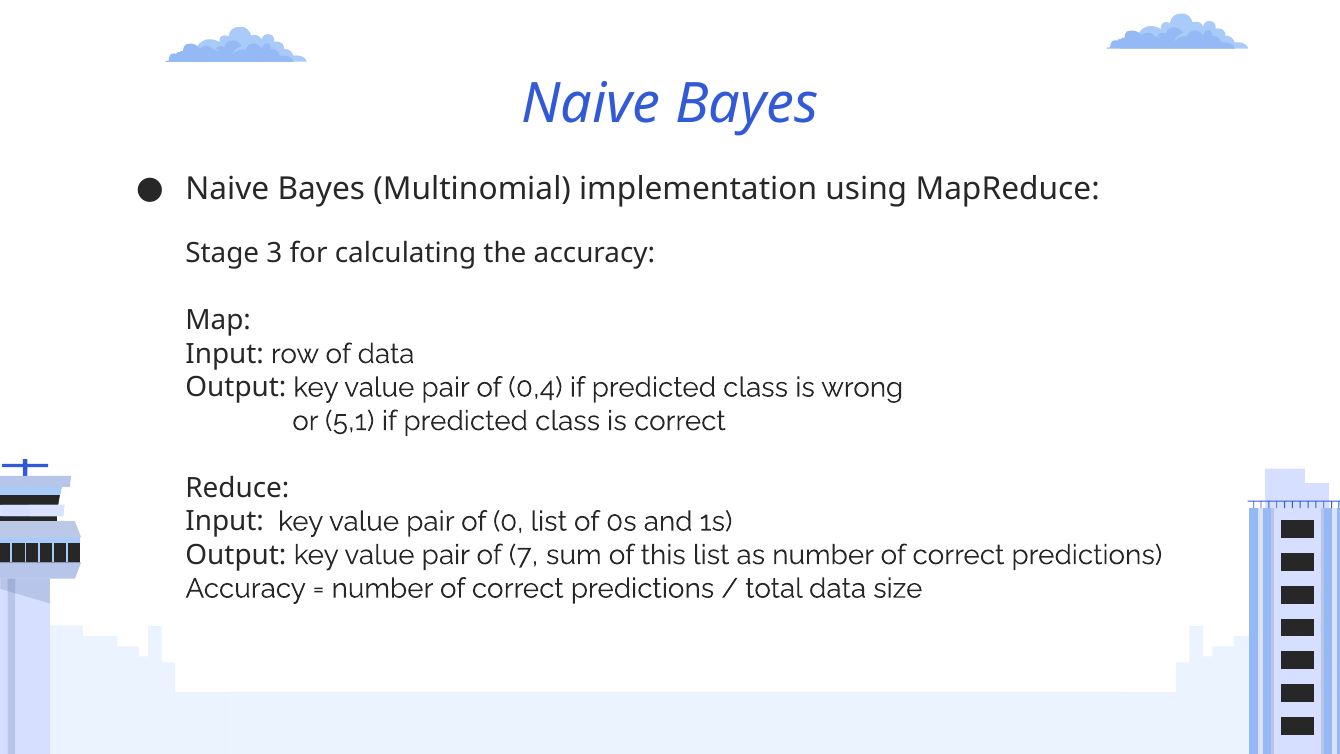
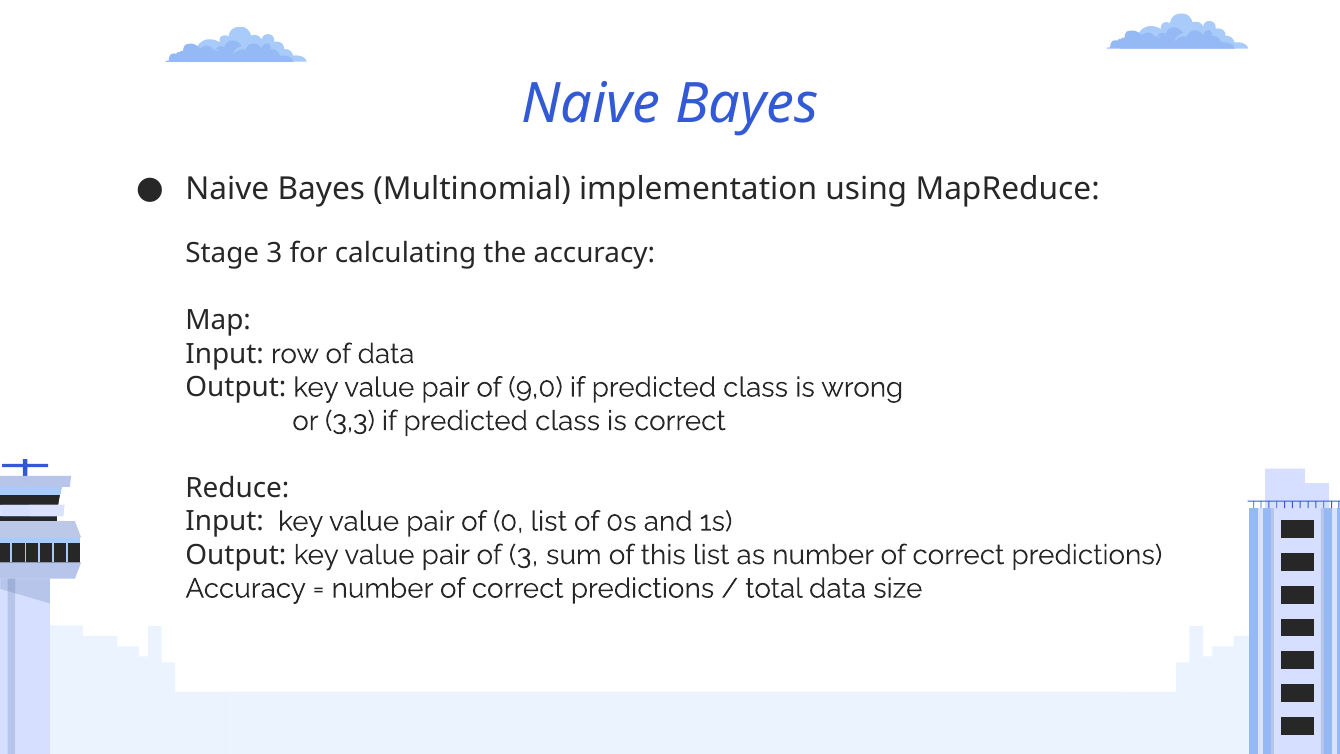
0,4: 0,4 -> 9,0
5,1: 5,1 -> 3,3
of 7: 7 -> 3
